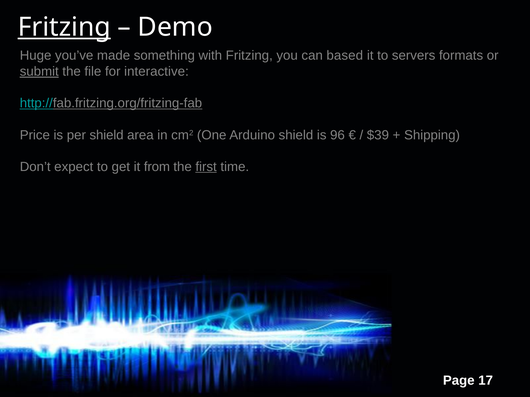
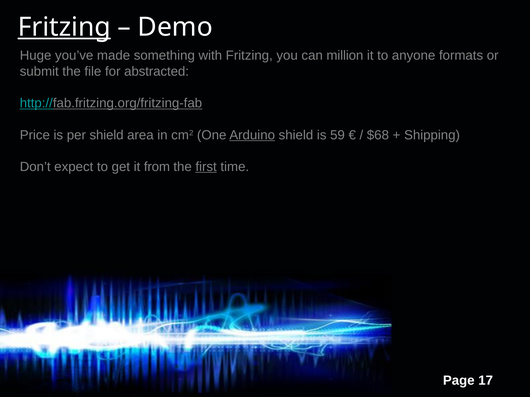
based: based -> million
servers: servers -> anyone
submit underline: present -> none
interactive: interactive -> abstracted
Arduino underline: none -> present
96: 96 -> 59
$39: $39 -> $68
